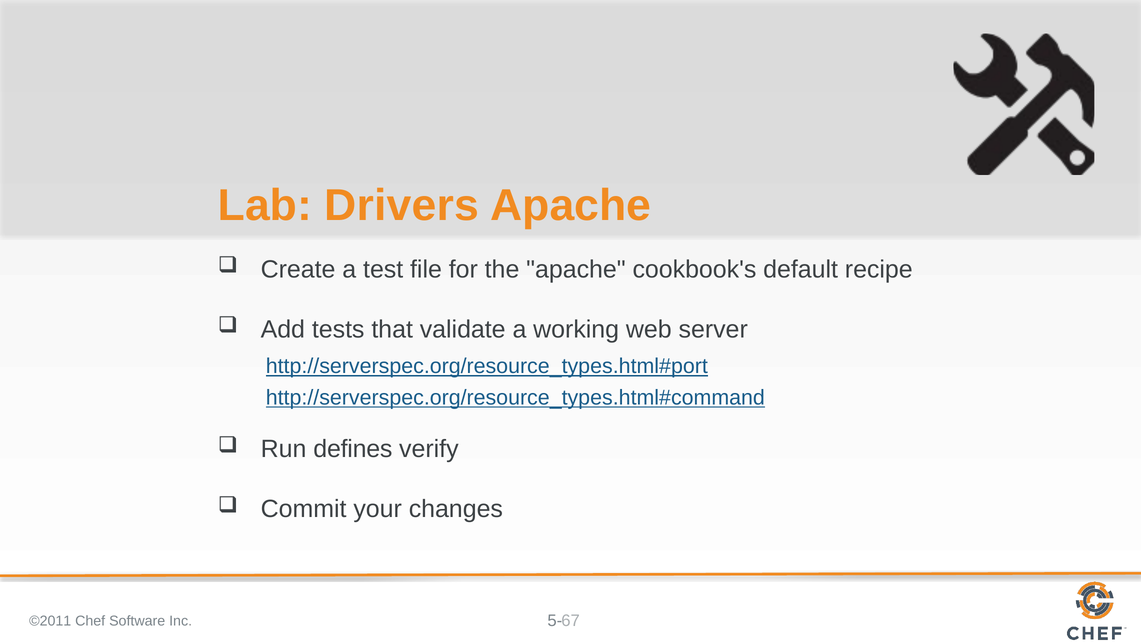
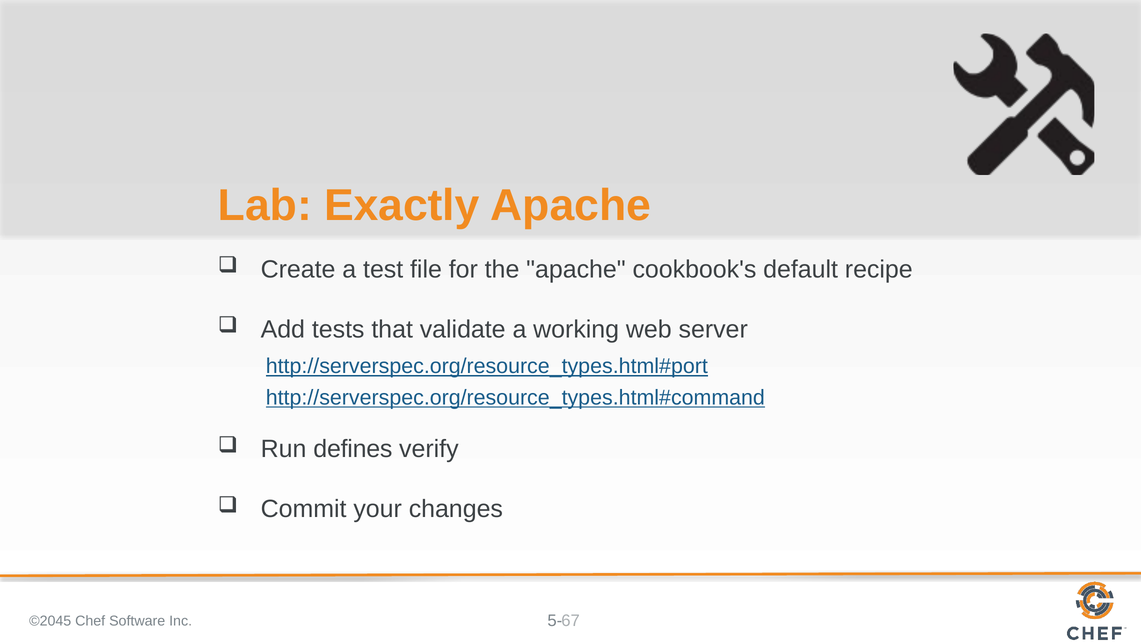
Drivers: Drivers -> Exactly
©2011: ©2011 -> ©2045
